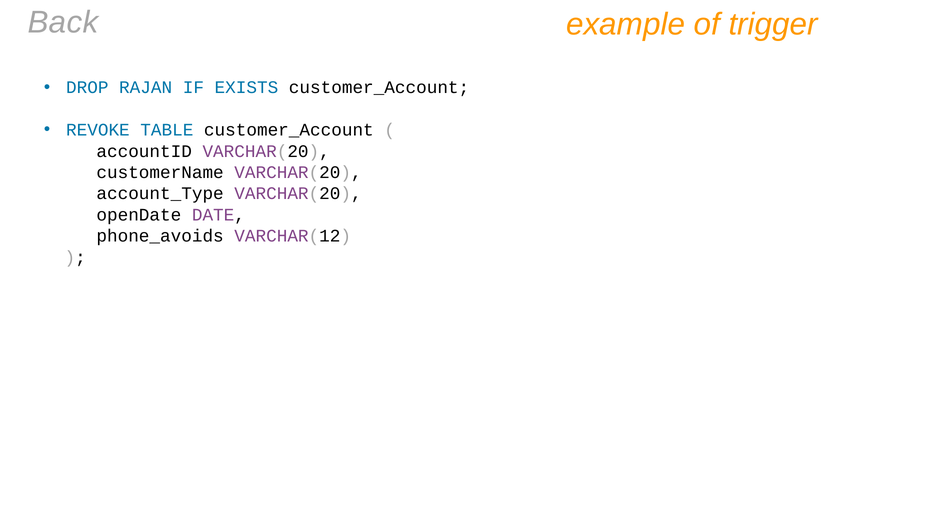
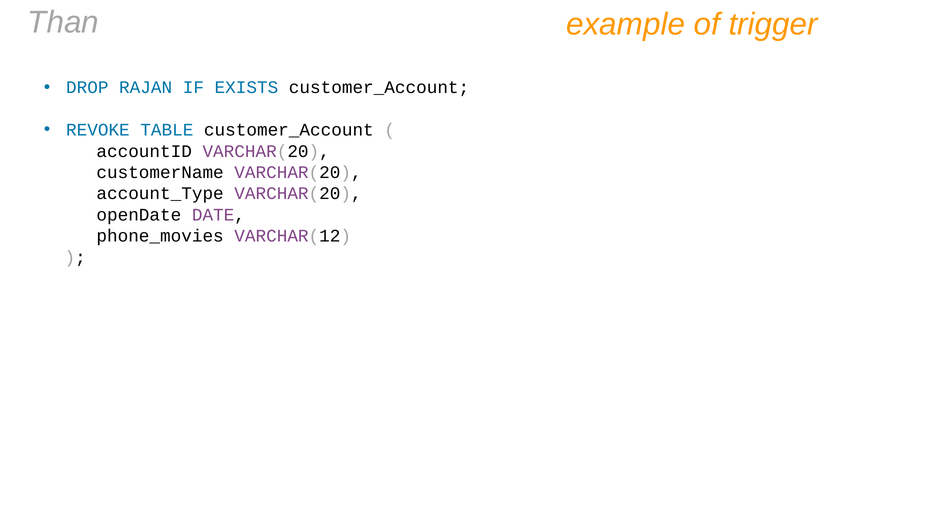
Back: Back -> Than
phone_avoids: phone_avoids -> phone_movies
